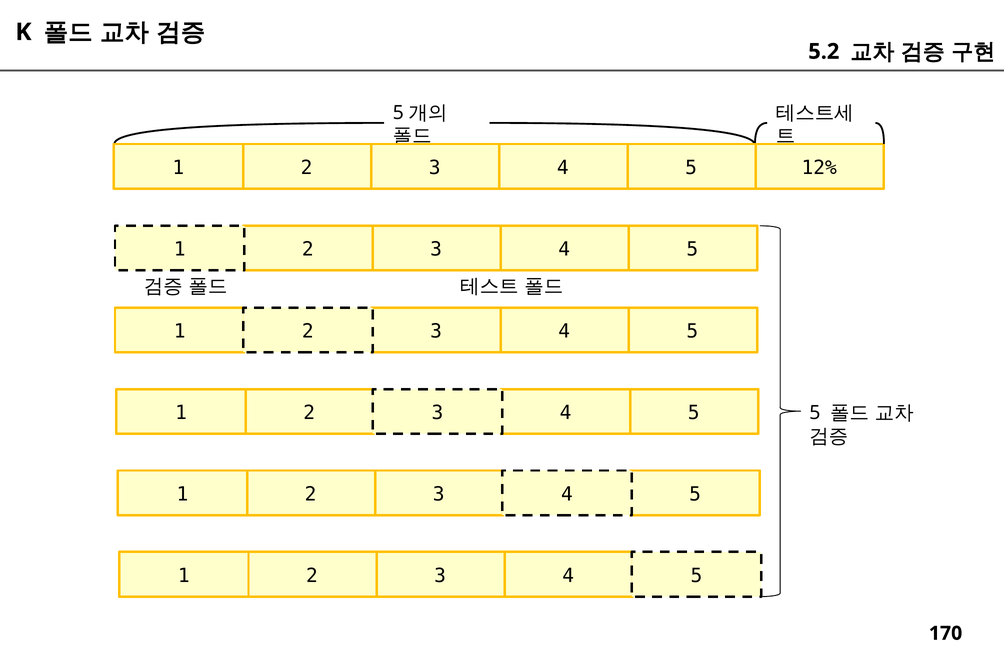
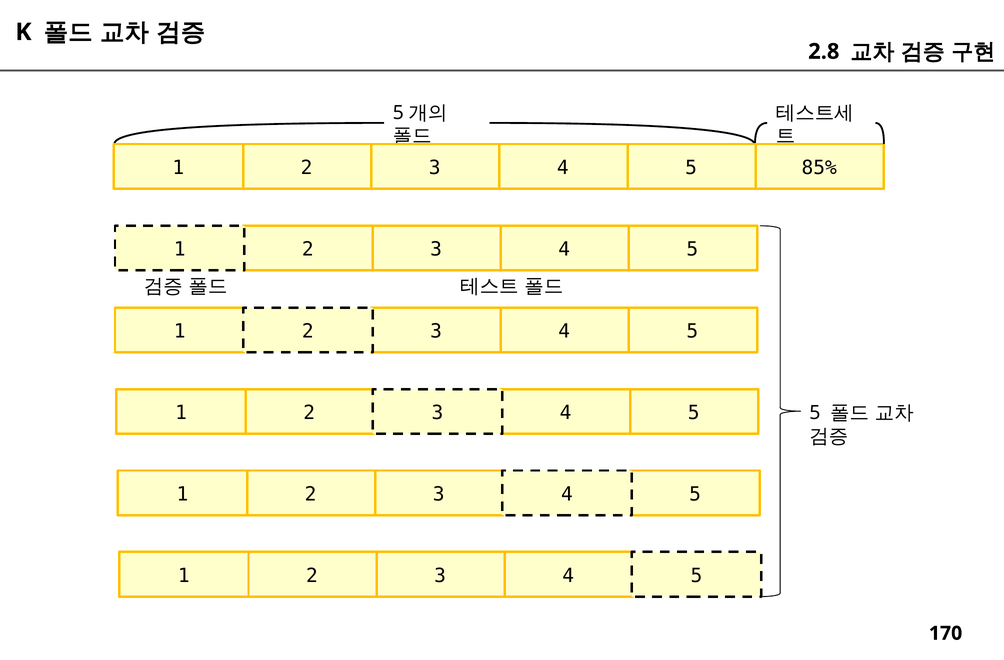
5.2: 5.2 -> 2.8
12%: 12% -> 85%
